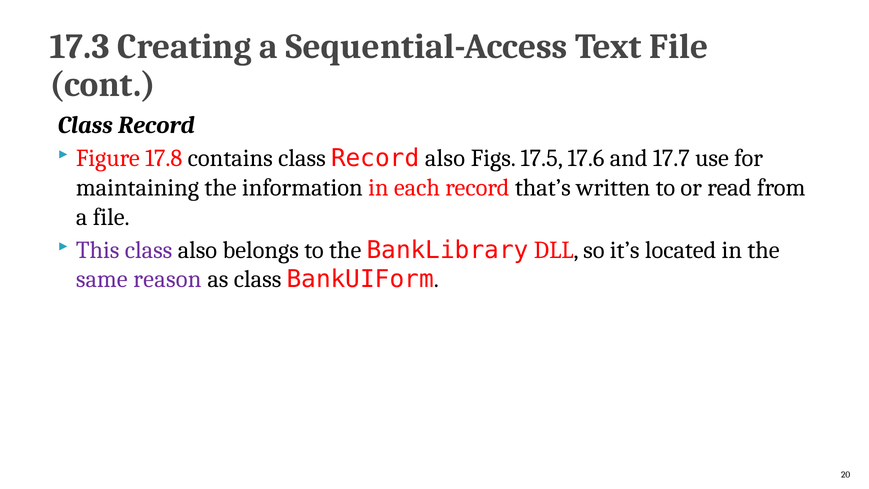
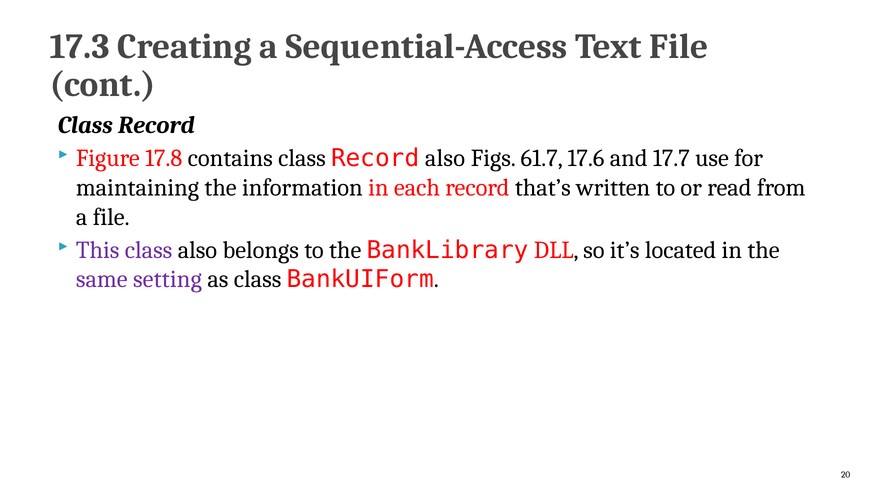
17.5: 17.5 -> 61.7
reason: reason -> setting
